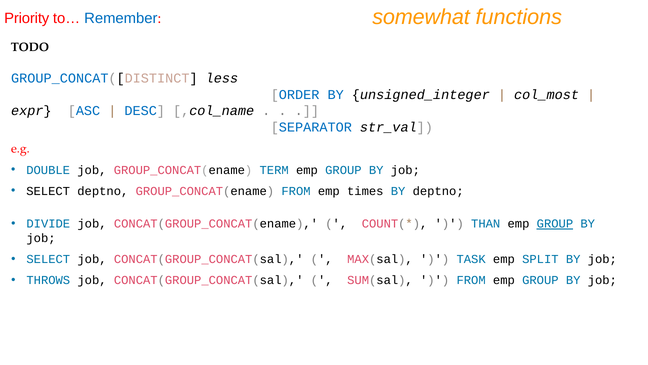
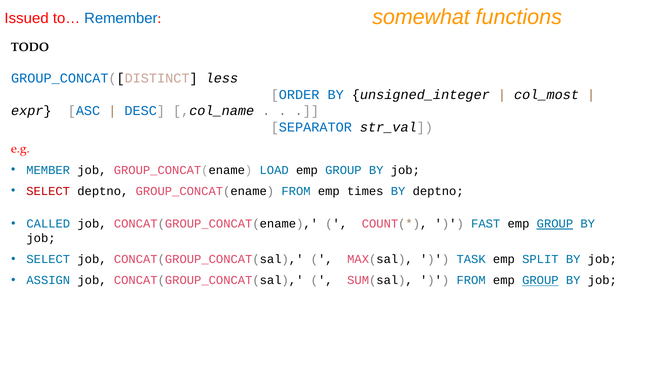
Priority: Priority -> Issued
DOUBLE: DOUBLE -> MEMBER
TERM: TERM -> LOAD
SELECT at (48, 191) colour: black -> red
DIVIDE: DIVIDE -> CALLED
THAN: THAN -> FAST
THROWS: THROWS -> ASSIGN
GROUP at (540, 280) underline: none -> present
